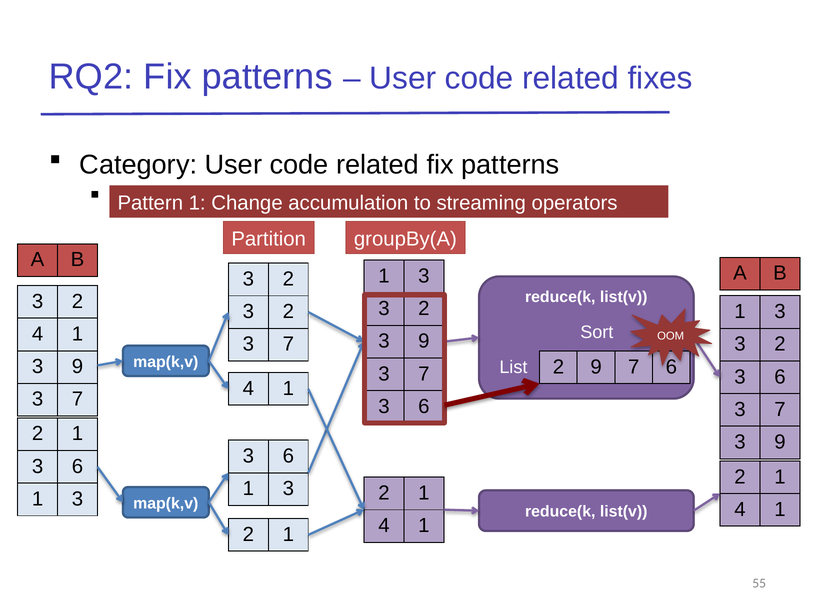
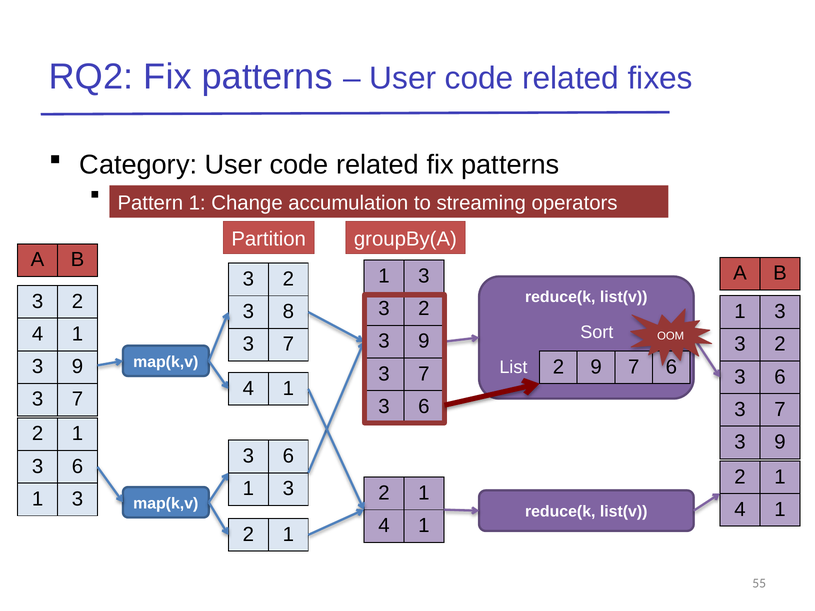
2 at (288, 312): 2 -> 8
